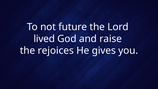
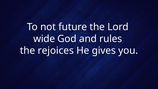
lived: lived -> wide
raise: raise -> rules
